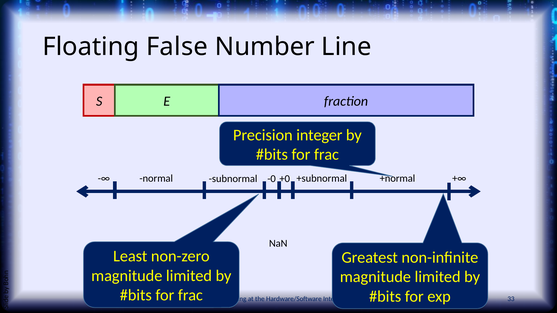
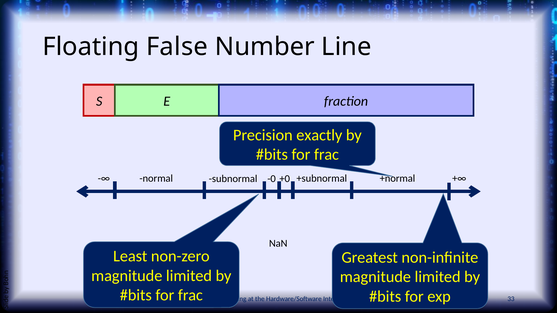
integer: integer -> exactly
